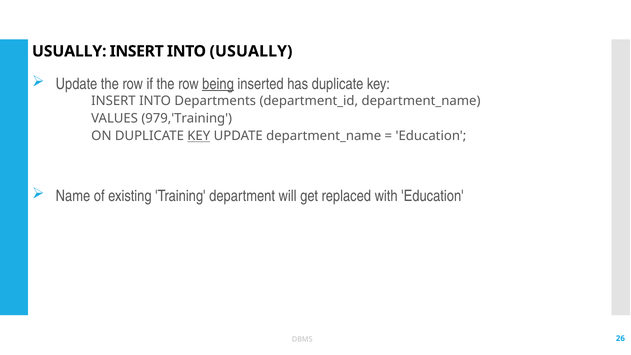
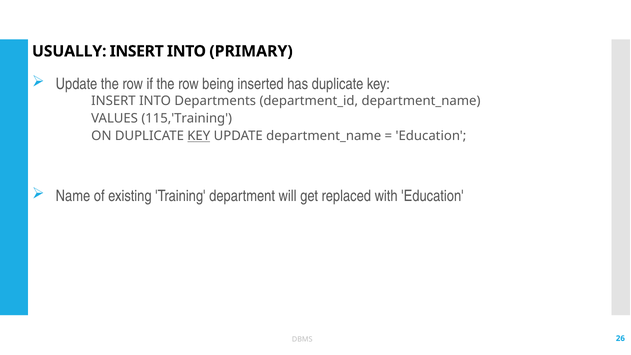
INTO USUALLY: USUALLY -> PRIMARY
being underline: present -> none
979,'Training: 979,'Training -> 115,'Training
